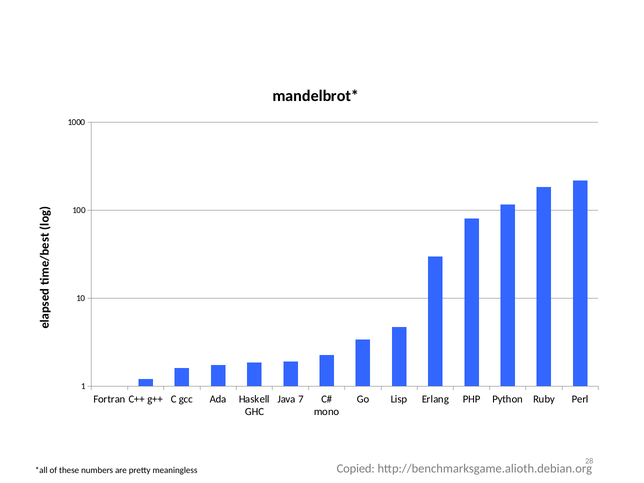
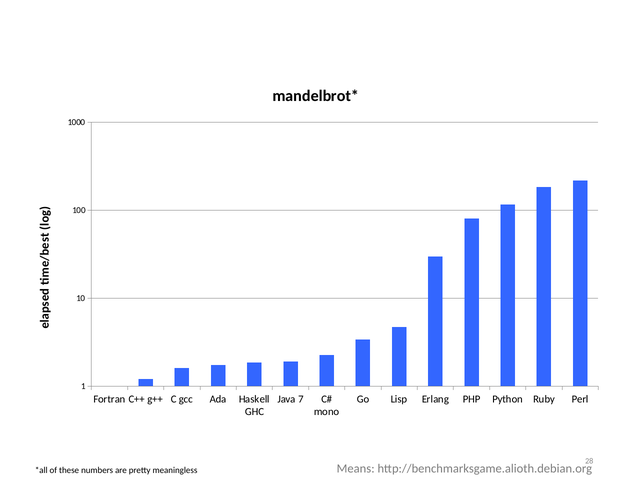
Copied: Copied -> Means
